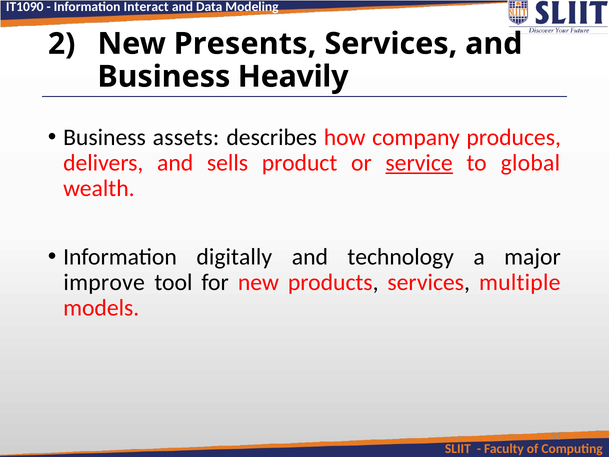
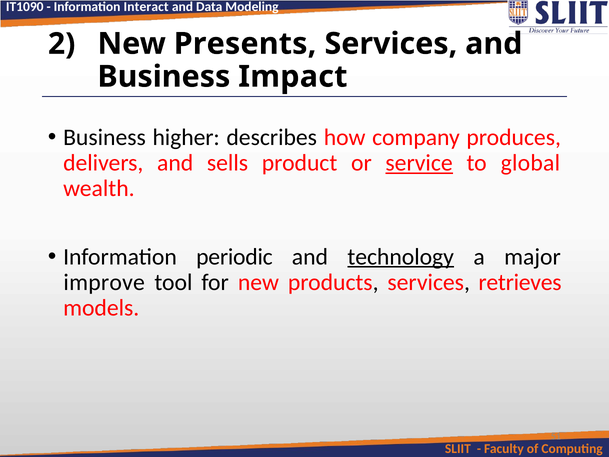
Heavily: Heavily -> Impact
assets: assets -> higher
digitally: digitally -> periodic
technology underline: none -> present
multiple: multiple -> retrieves
